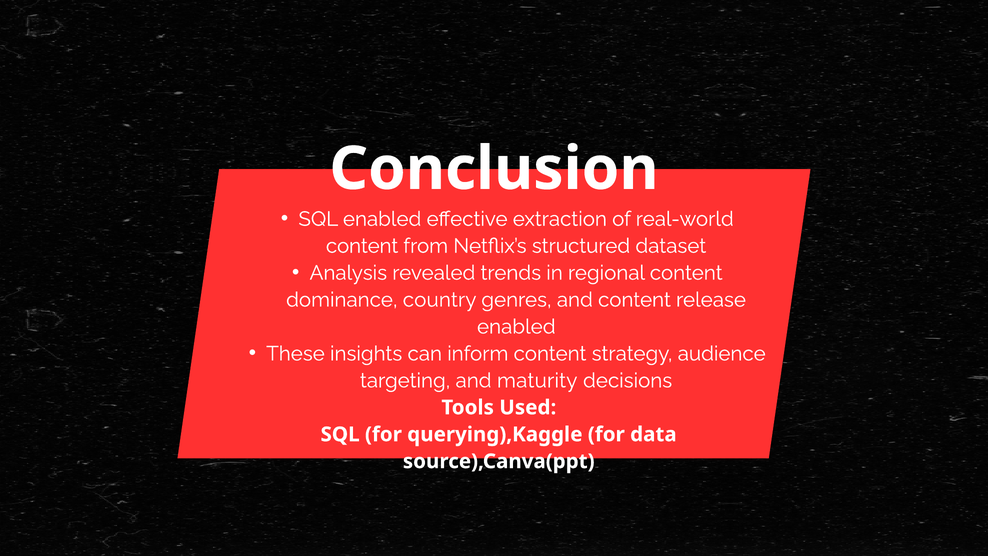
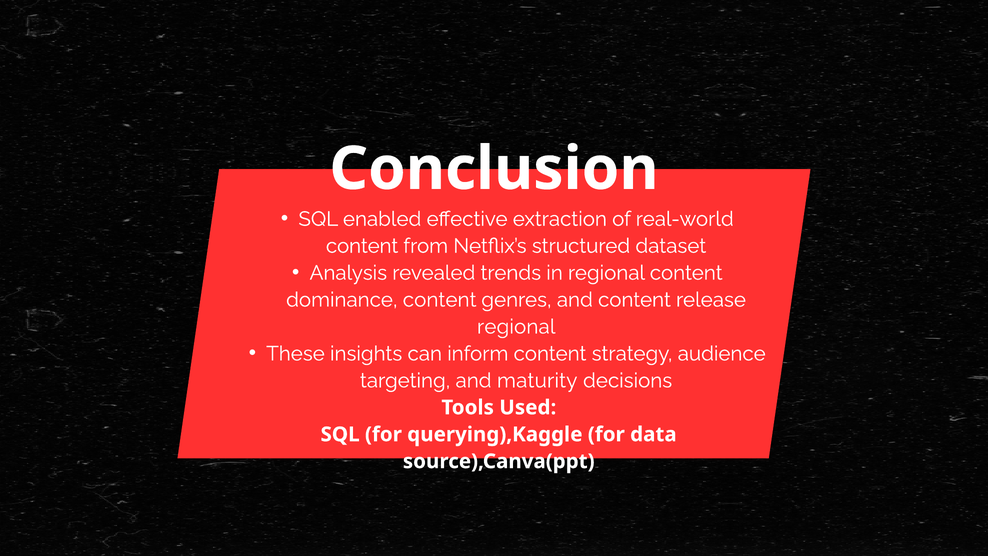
dominance country: country -> content
enabled at (516, 327): enabled -> regional
